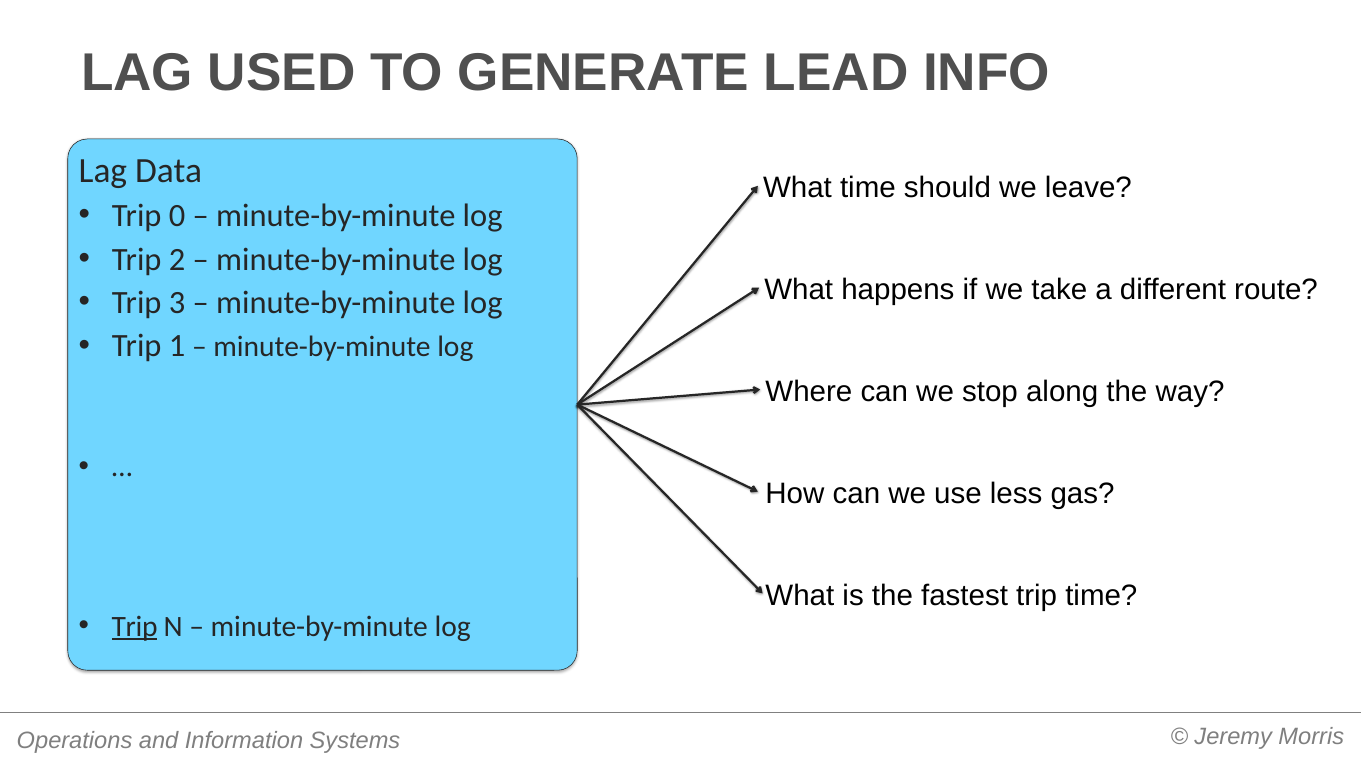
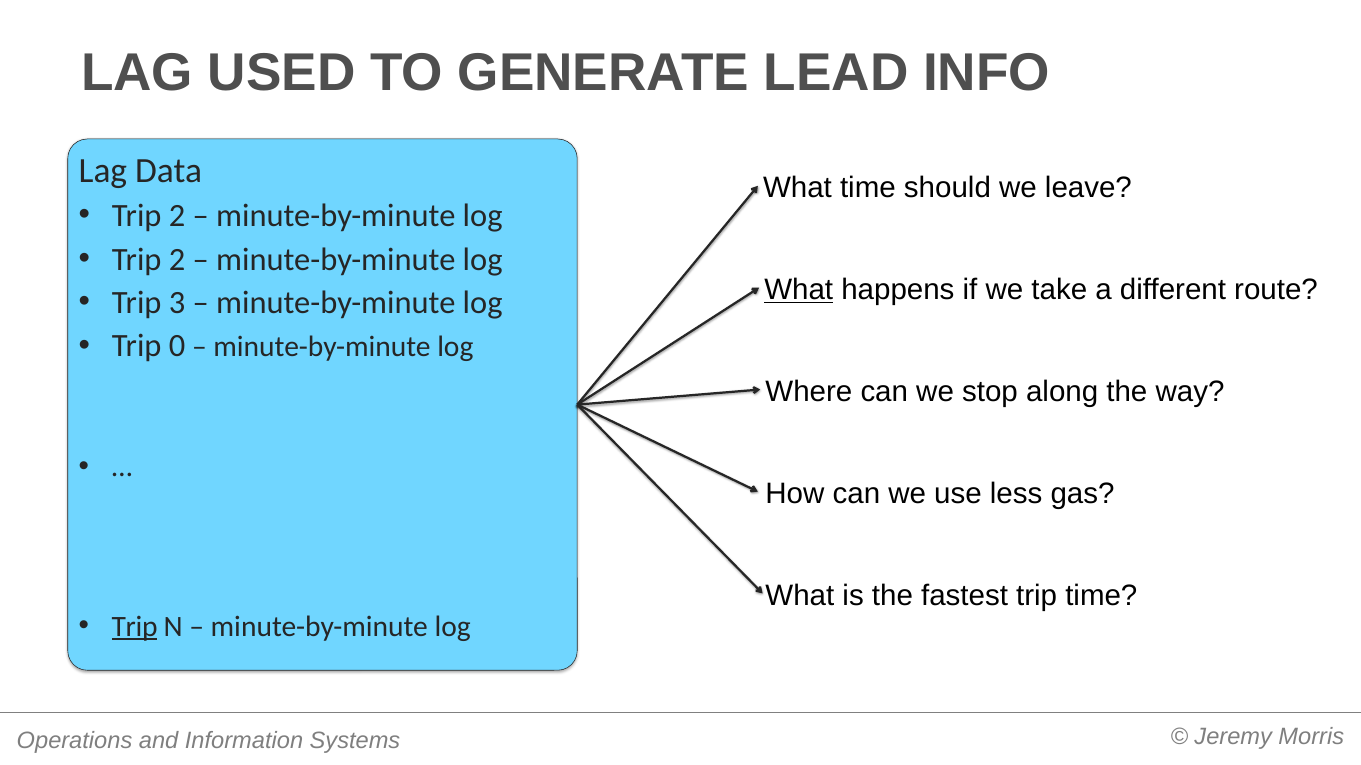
0 at (177, 216): 0 -> 2
What at (799, 290) underline: none -> present
1: 1 -> 0
